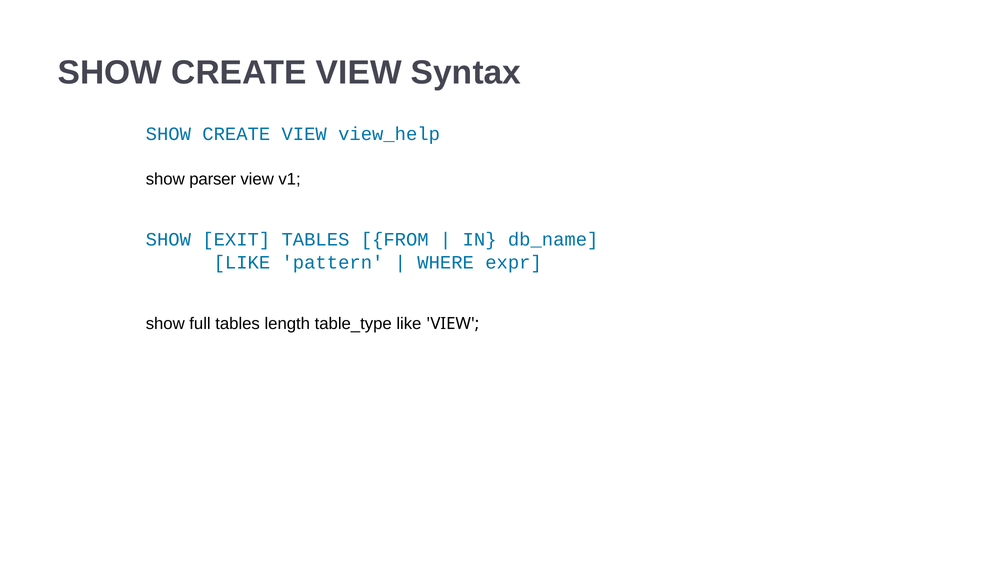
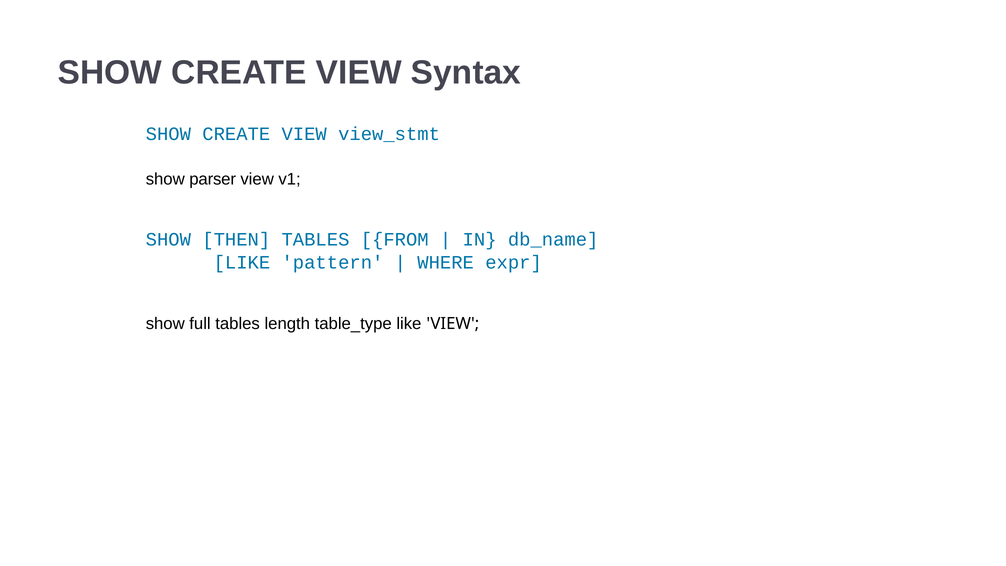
view_help: view_help -> view_stmt
EXIT: EXIT -> THEN
